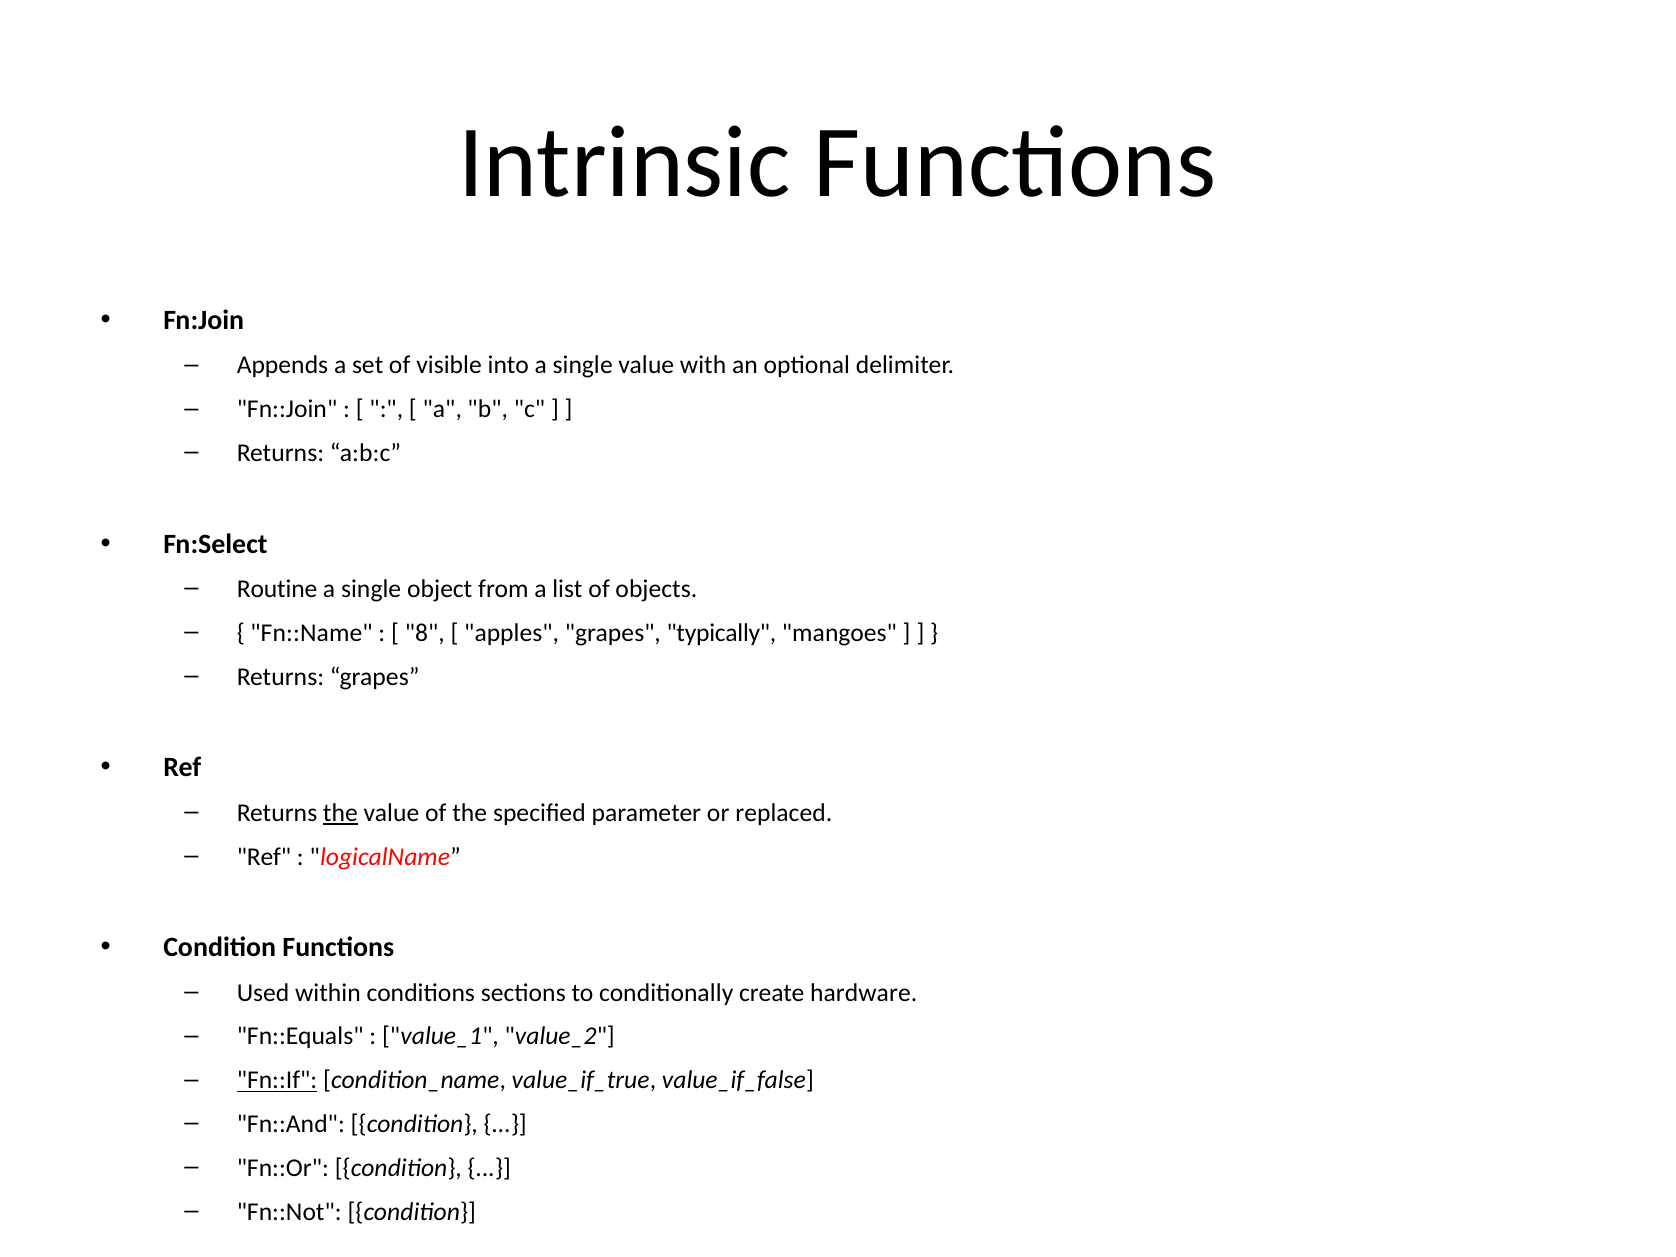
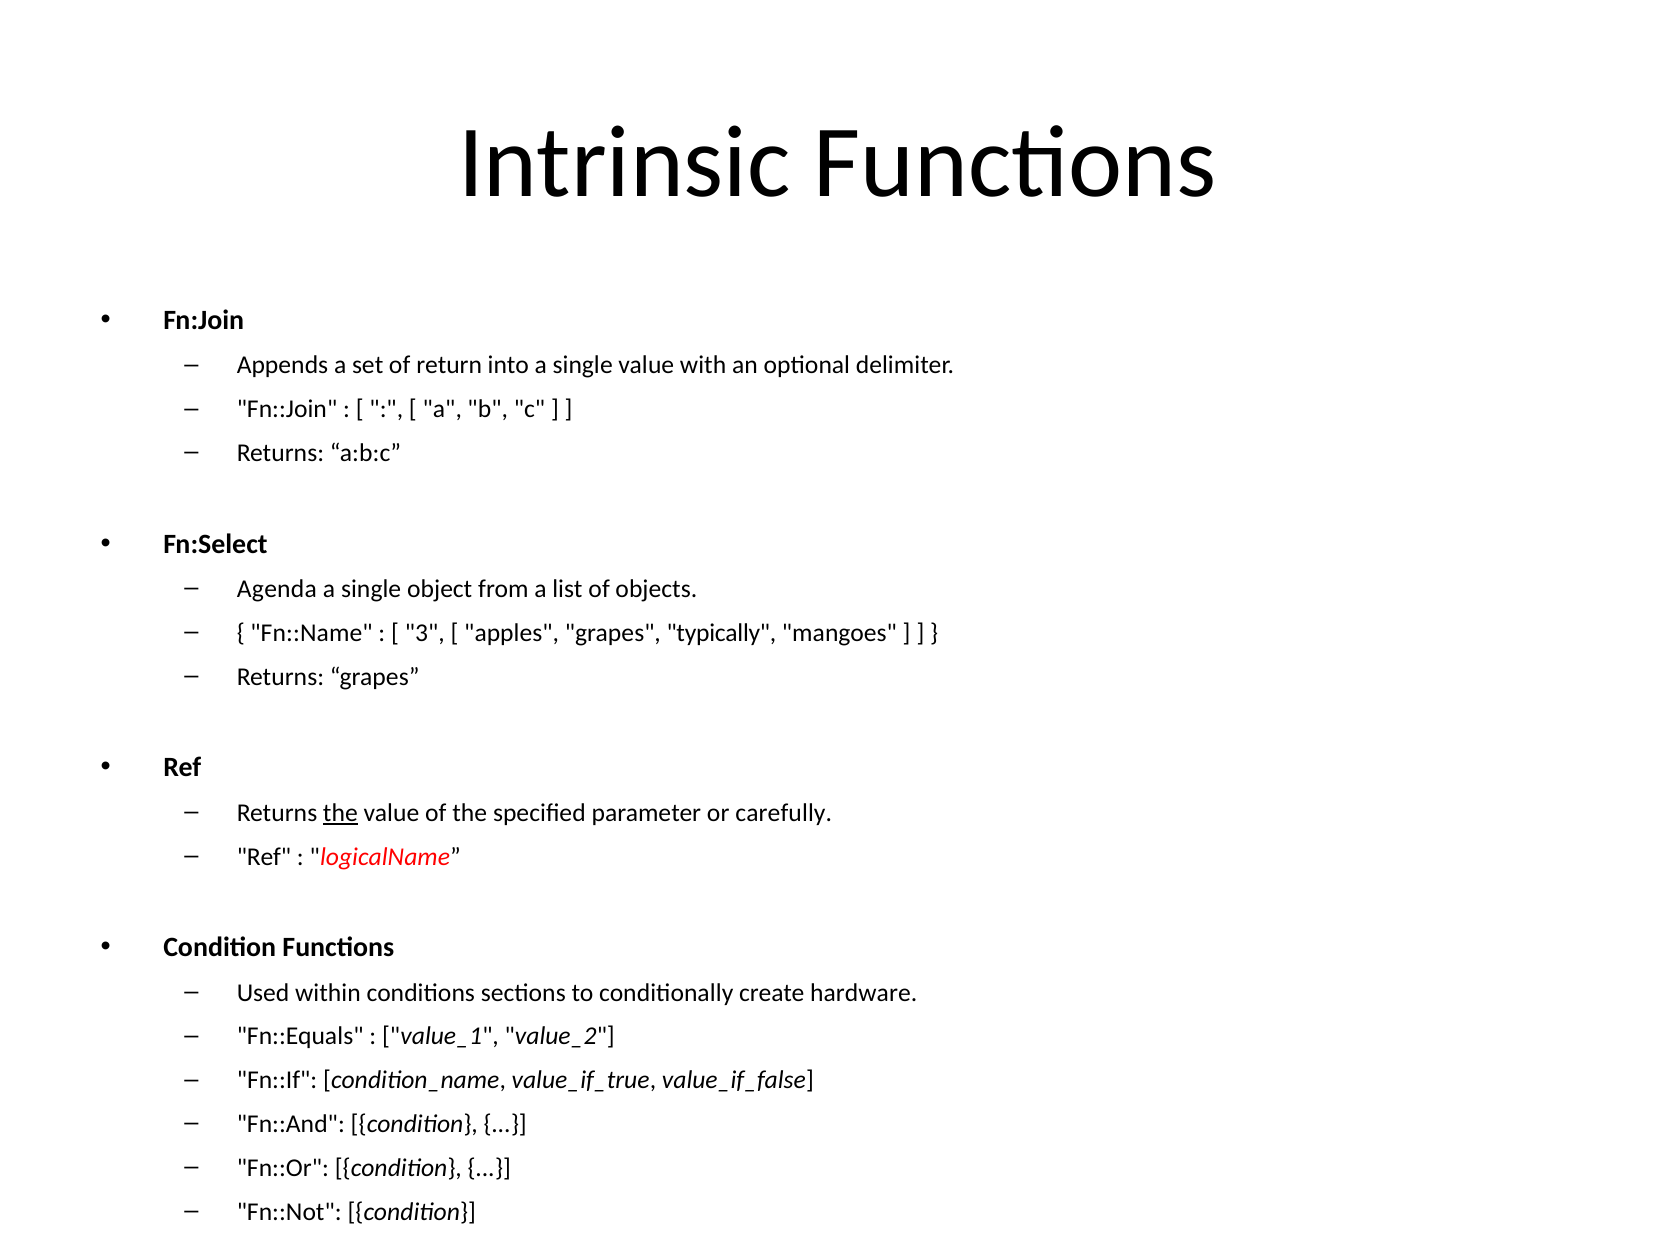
visible: visible -> return
Routine: Routine -> Agenda
8: 8 -> 3
replaced: replaced -> carefully
Fn::If underline: present -> none
